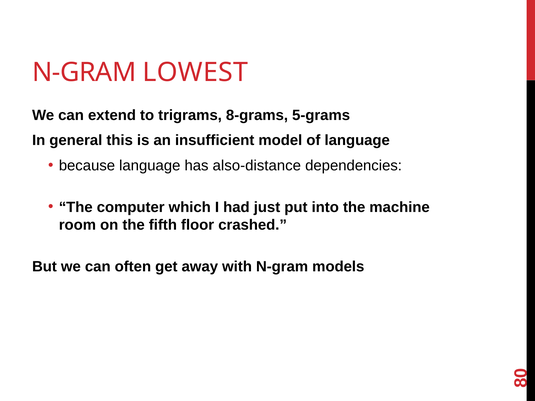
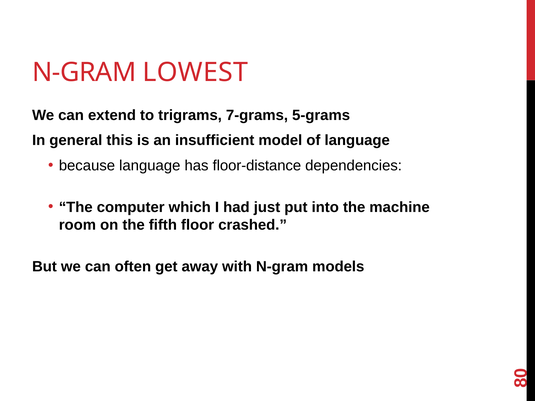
8-grams: 8-grams -> 7-grams
also-distance: also-distance -> floor-distance
